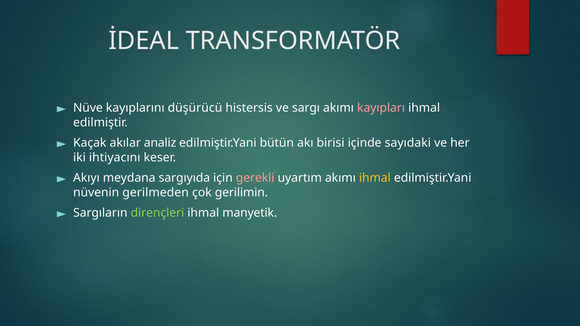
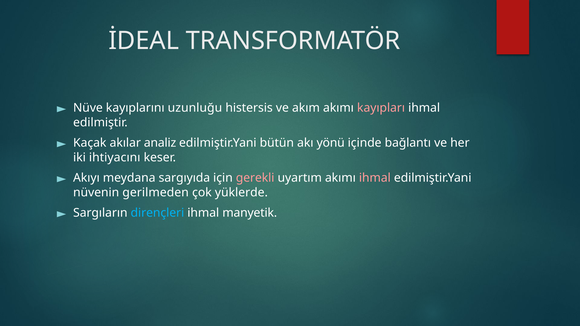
düşürücü: düşürücü -> uzunluğu
sargı: sargı -> akım
birisi: birisi -> yönü
sayıdaki: sayıdaki -> bağlantı
ihmal at (375, 178) colour: yellow -> pink
gerilimin: gerilimin -> yüklerde
dirençleri colour: light green -> light blue
